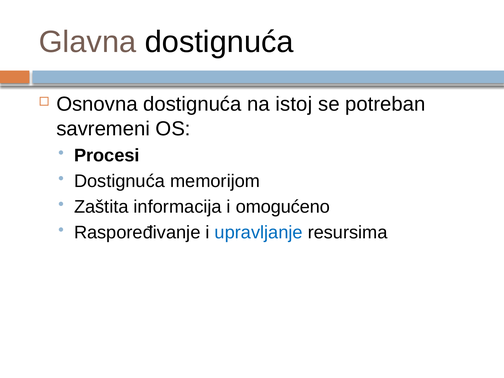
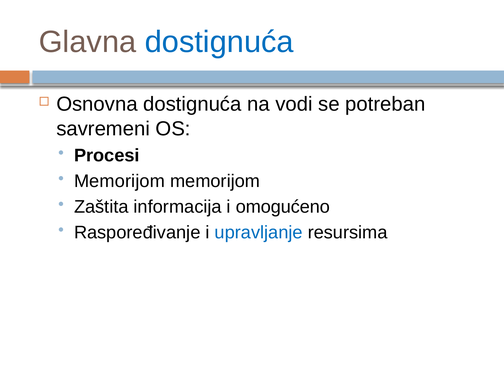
dostignuća at (219, 42) colour: black -> blue
istoj: istoj -> vodi
Dostignuća at (120, 181): Dostignuća -> Memorijom
